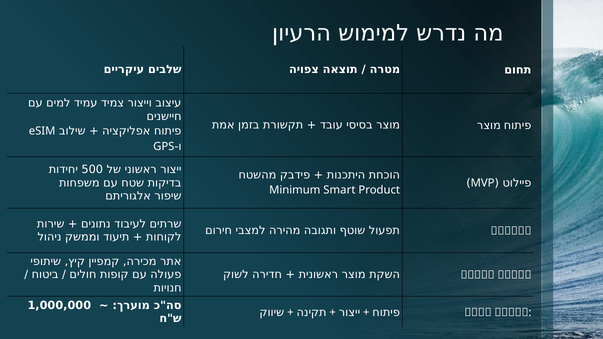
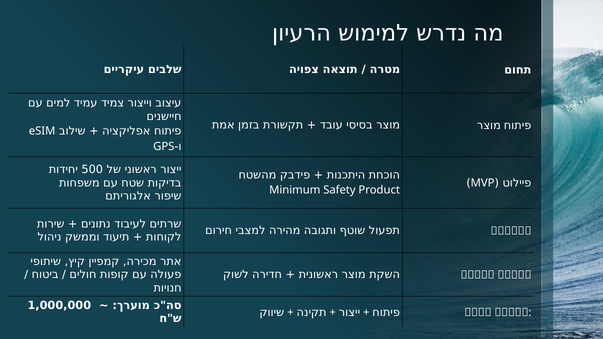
Smart: Smart -> Safety
